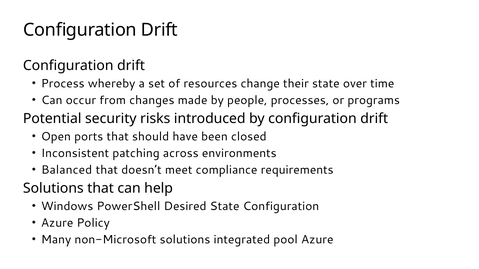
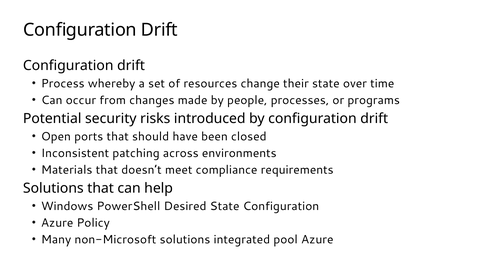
Balanced: Balanced -> Materials
